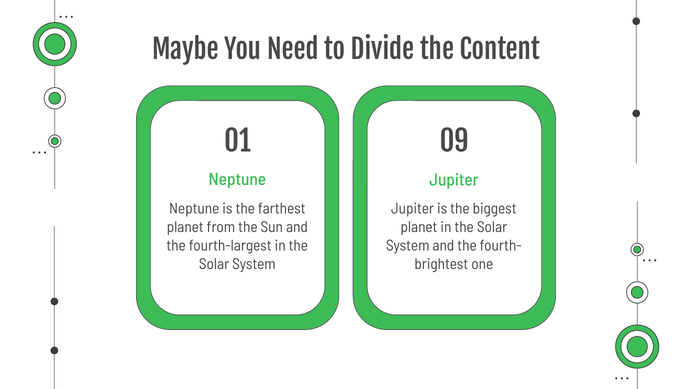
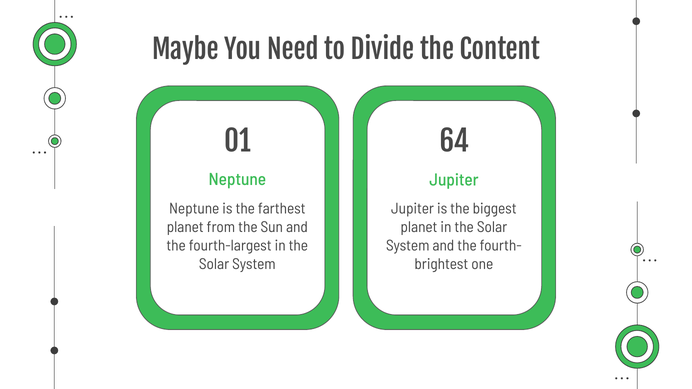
09: 09 -> 64
